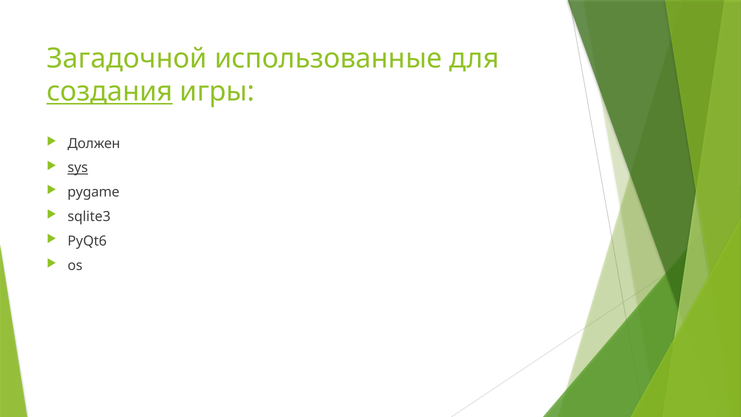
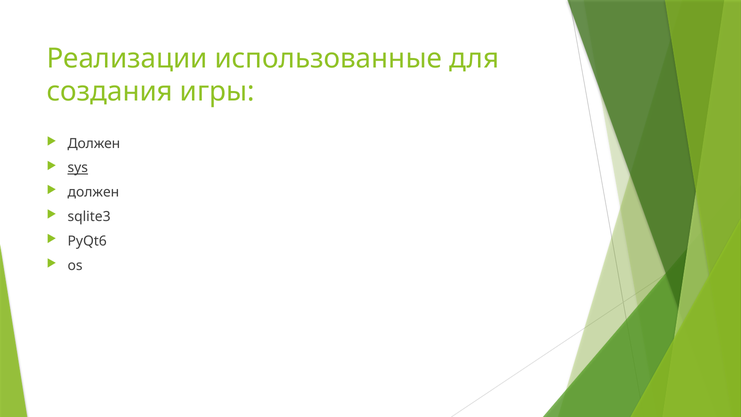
Загадочной: Загадочной -> Реализации
создания underline: present -> none
pygame at (93, 192): pygame -> должен
